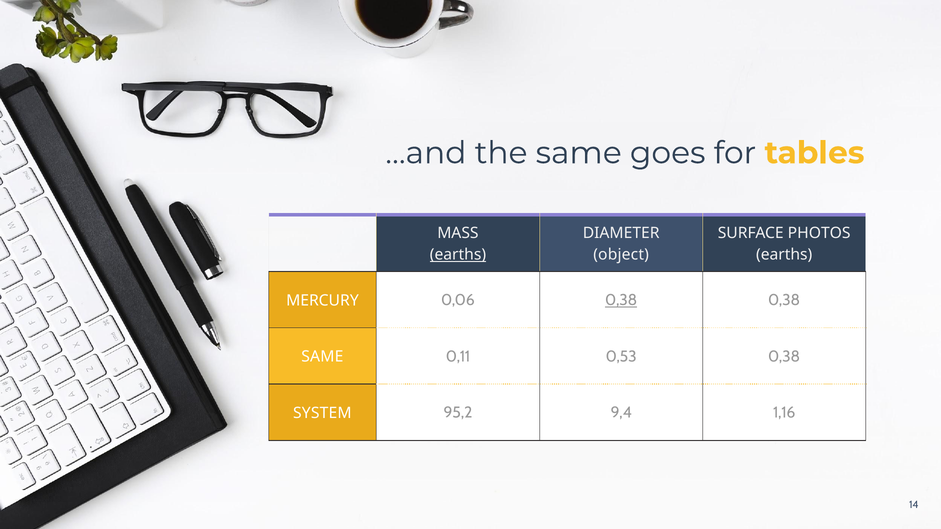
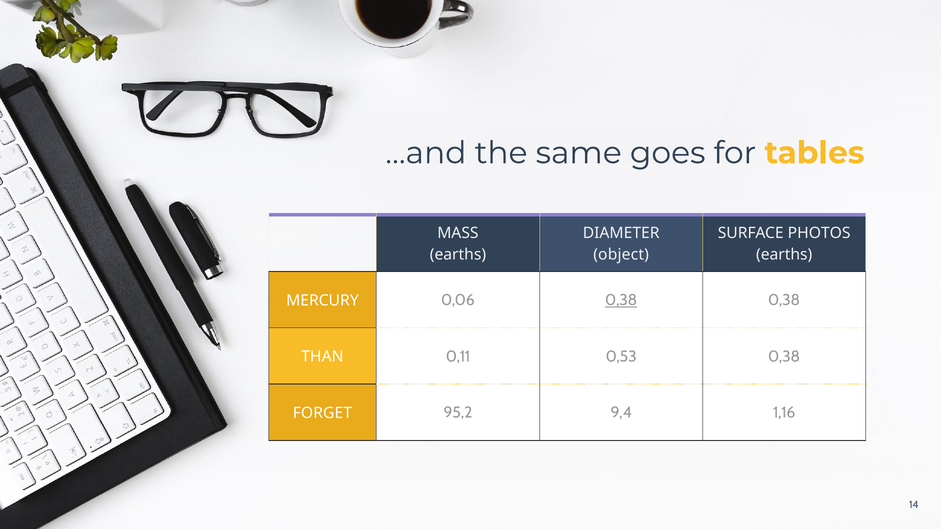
earths at (458, 255) underline: present -> none
SAME at (322, 357): SAME -> THAN
SYSTEM: SYSTEM -> FORGET
